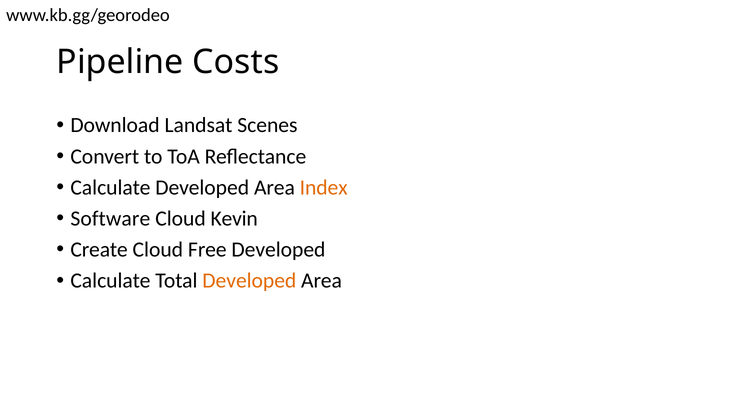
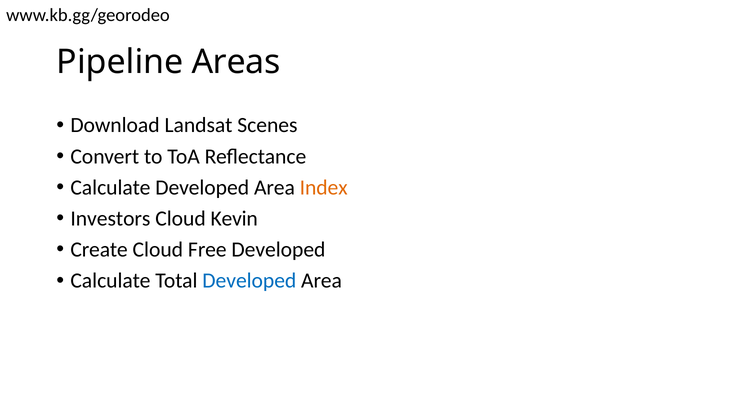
Costs: Costs -> Areas
Software: Software -> Investors
Developed at (249, 281) colour: orange -> blue
